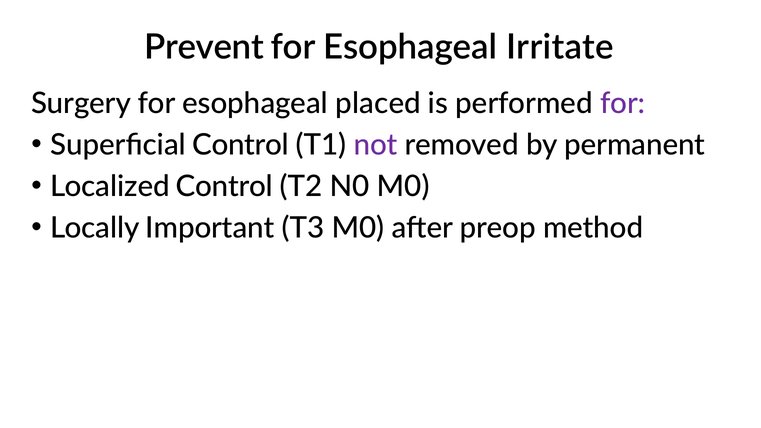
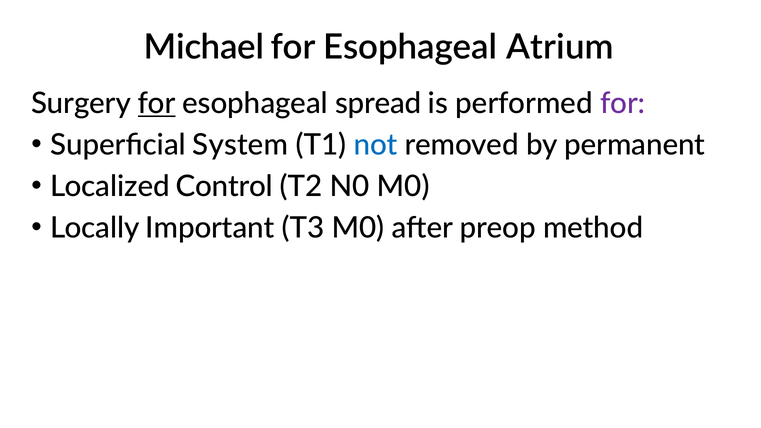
Prevent: Prevent -> Michael
Irritate: Irritate -> Atrium
for at (157, 104) underline: none -> present
placed: placed -> spread
Superficial Control: Control -> System
not colour: purple -> blue
